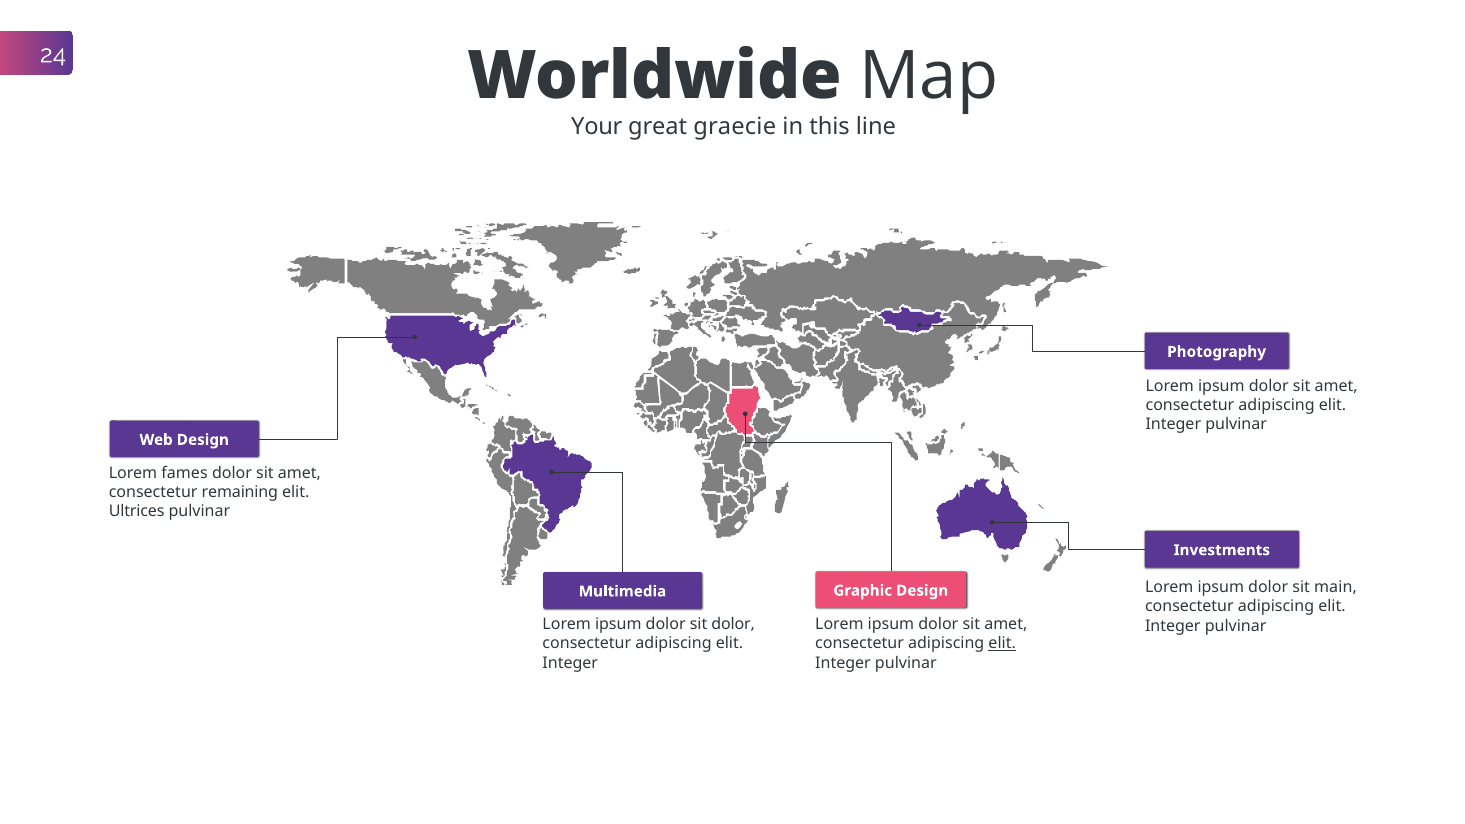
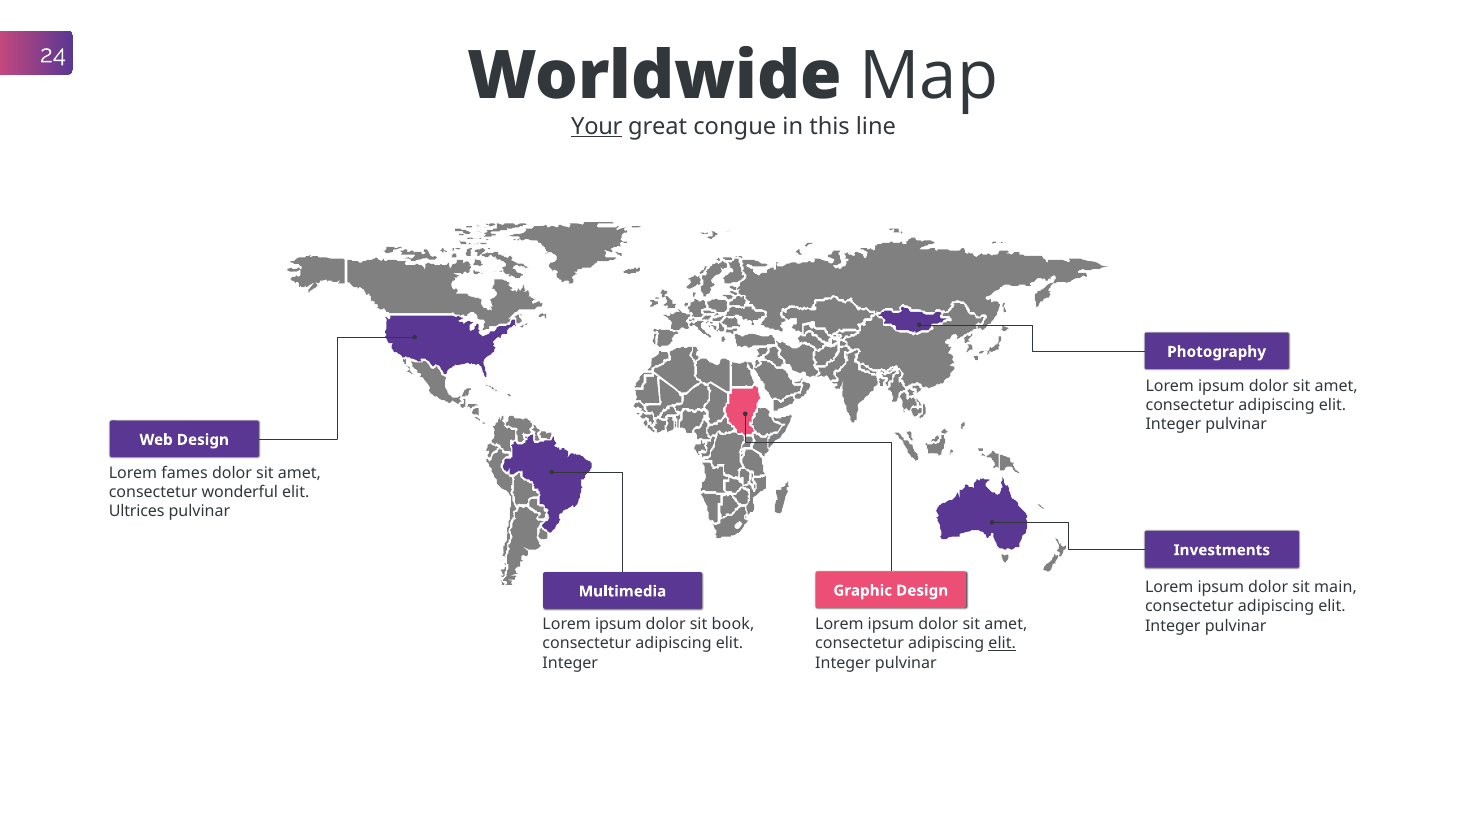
Your underline: none -> present
graecie: graecie -> congue
remaining: remaining -> wonderful
sit dolor: dolor -> book
